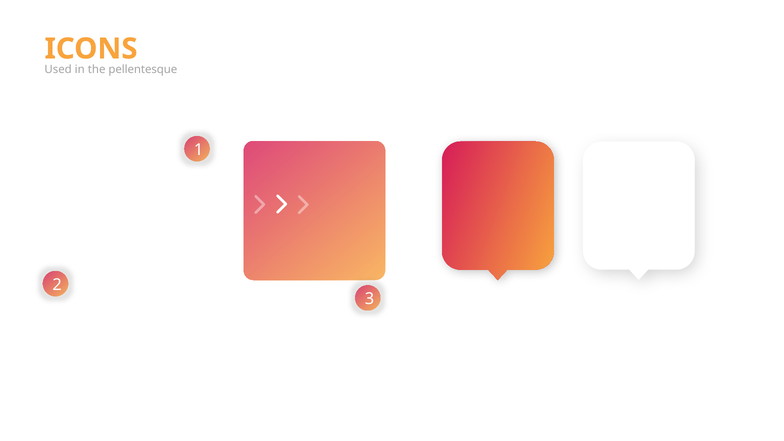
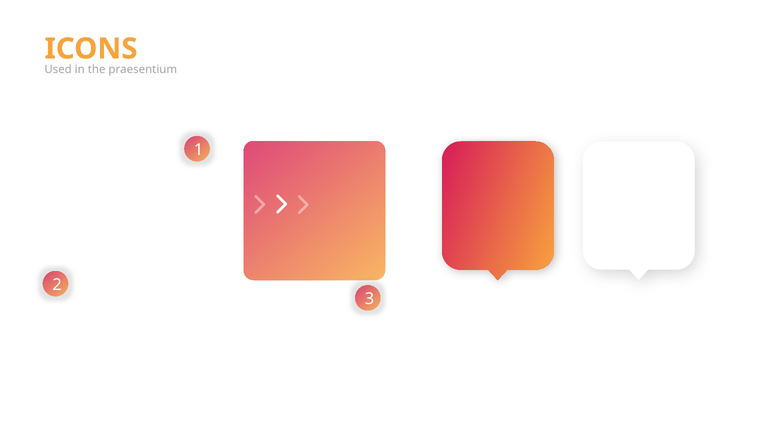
pellentesque: pellentesque -> praesentium
